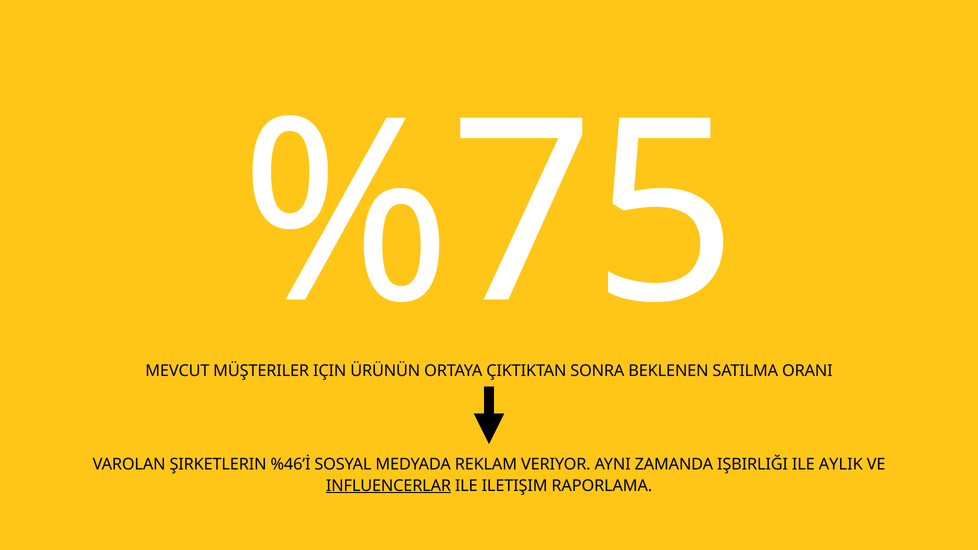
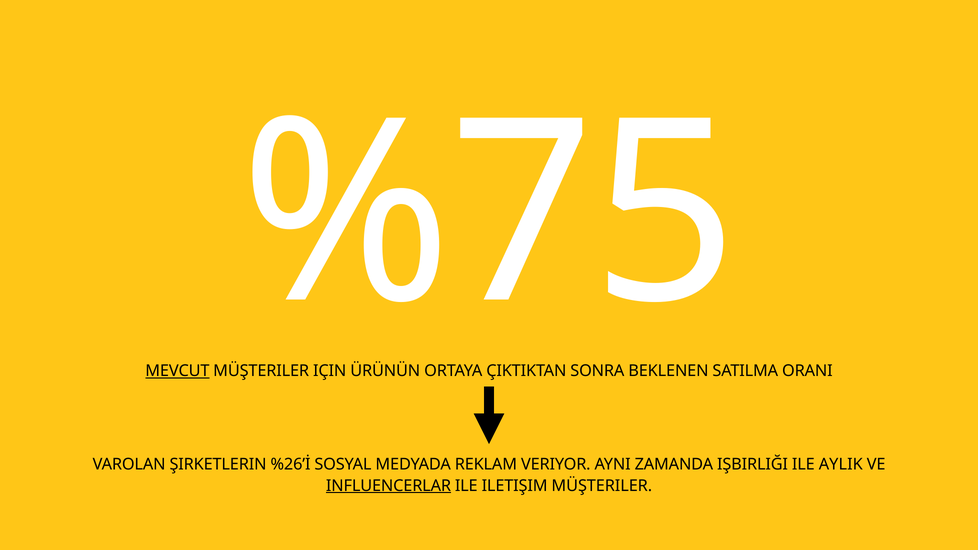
MEVCUT underline: none -> present
%46’İ: %46’İ -> %26’İ
ILETIŞIM RAPORLAMA: RAPORLAMA -> MÜŞTERILER
